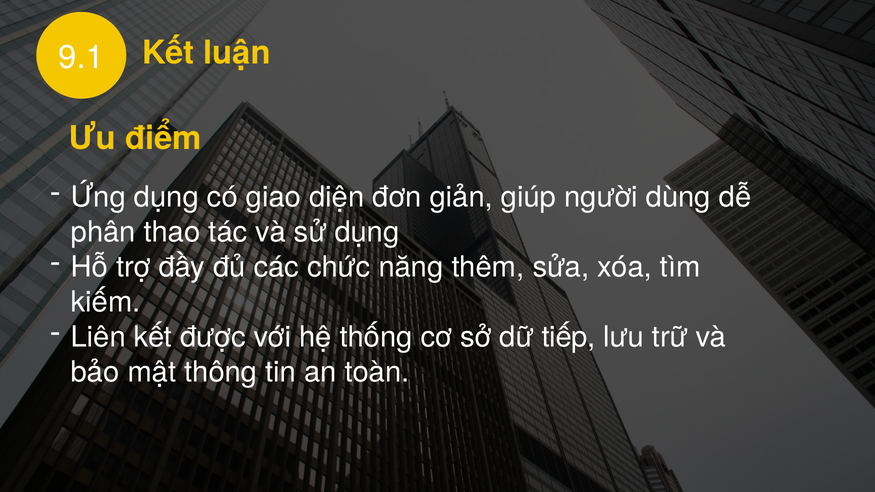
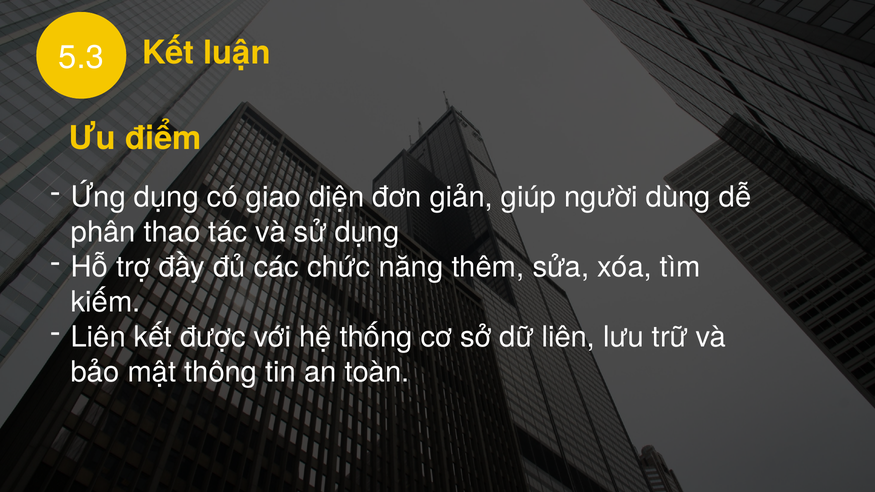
9.1: 9.1 -> 5.3
dữ tiếp: tiếp -> liên
